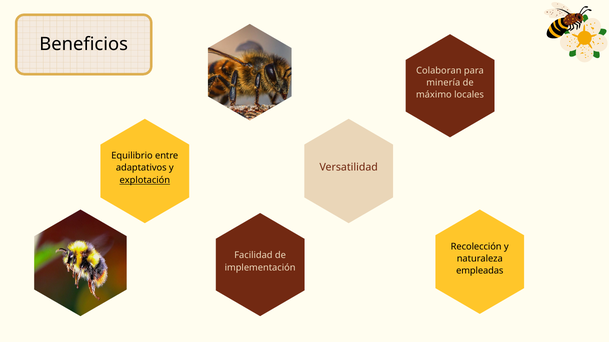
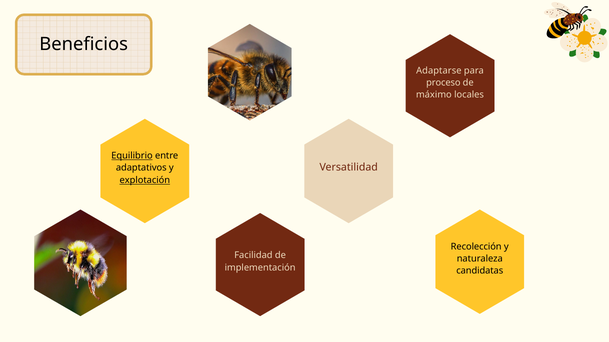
Colaboran: Colaboran -> Adaptarse
minería: minería -> proceso
Equilibrio underline: none -> present
empleadas: empleadas -> candidatas
